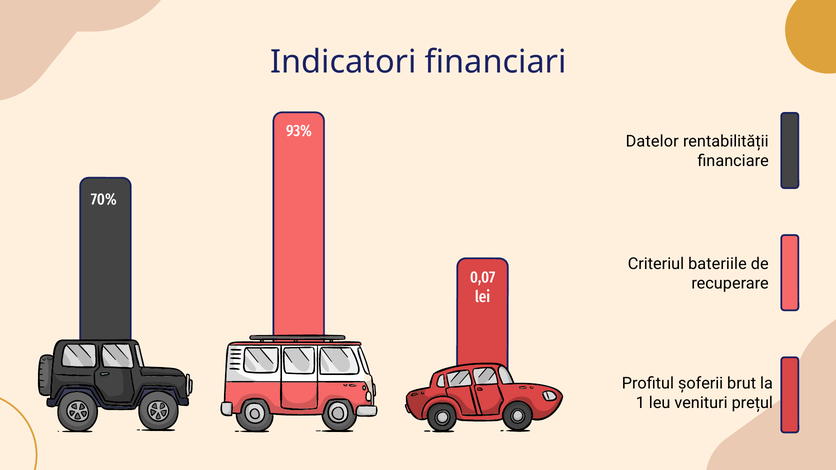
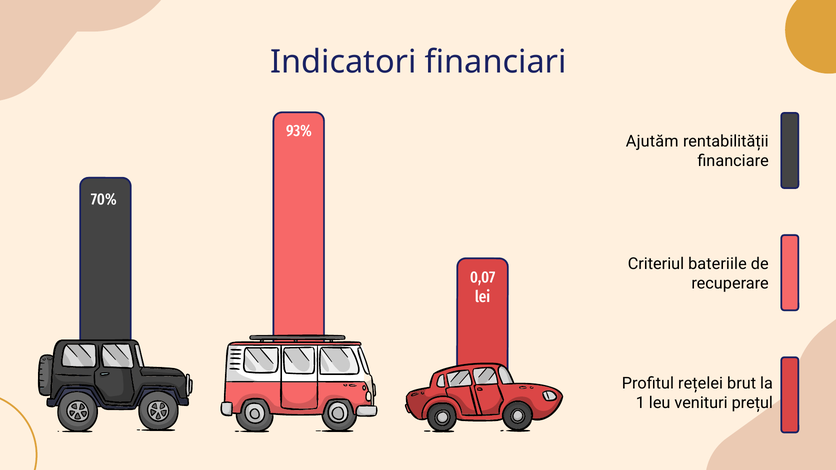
Datelor: Datelor -> Ajutăm
șoferii: șoferii -> rețelei
